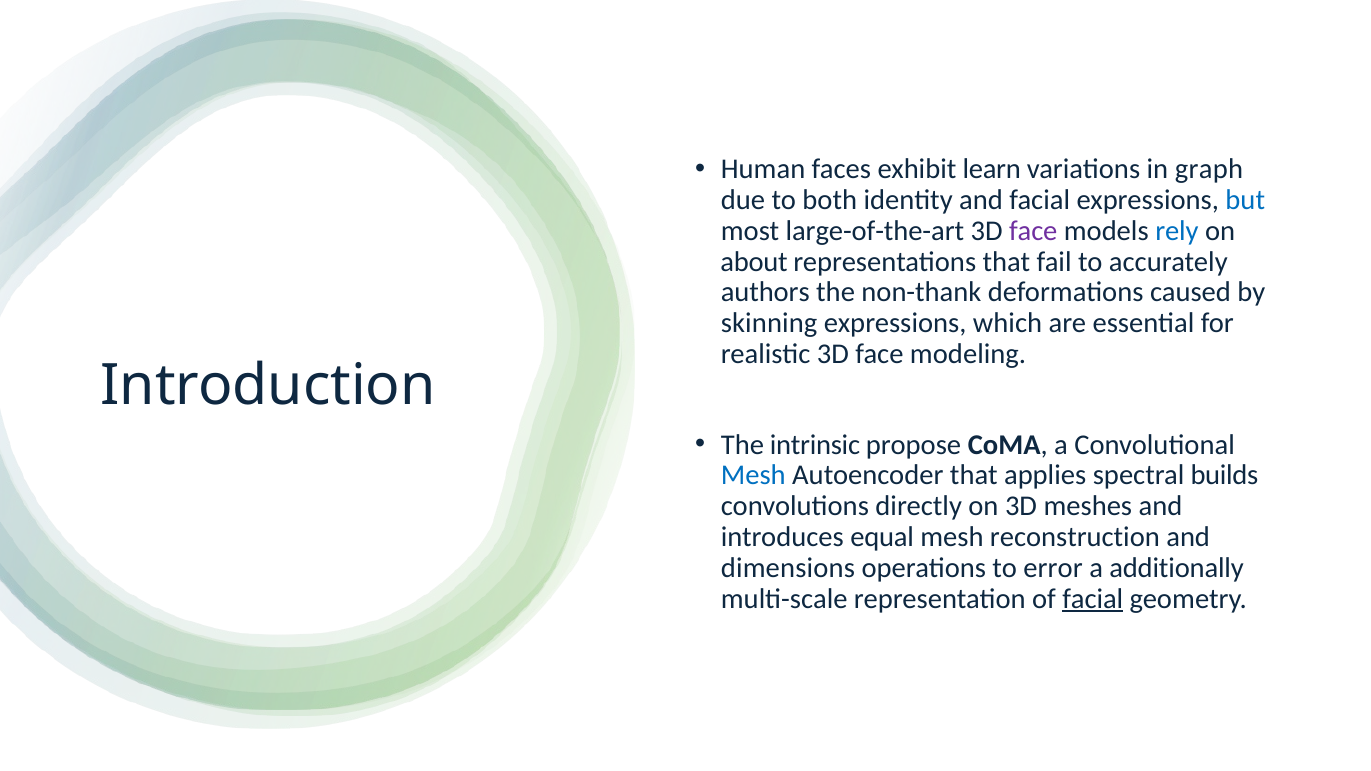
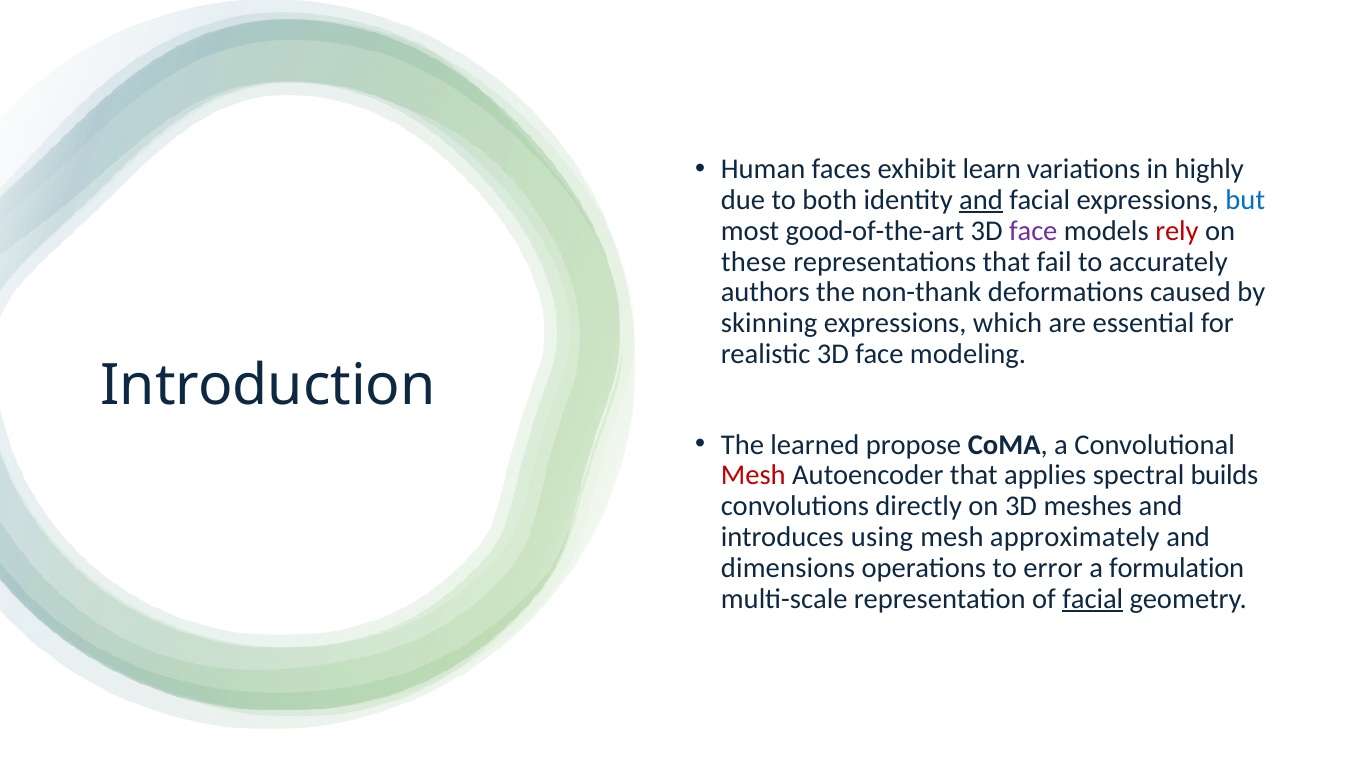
graph: graph -> highly
and at (981, 200) underline: none -> present
large-of-the-art: large-of-the-art -> good-of-the-art
rely colour: blue -> red
about: about -> these
intrinsic: intrinsic -> learned
Mesh at (753, 476) colour: blue -> red
equal: equal -> using
reconstruction: reconstruction -> approximately
additionally: additionally -> formulation
